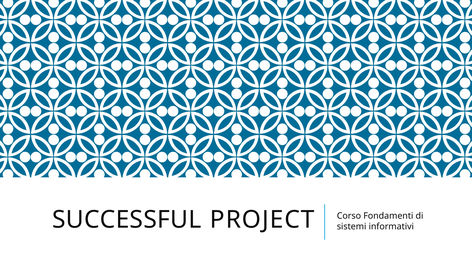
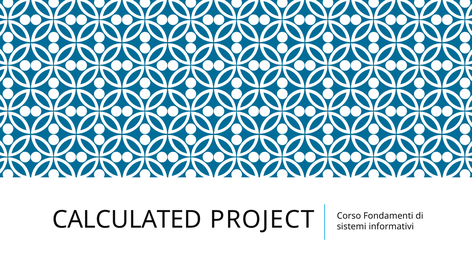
SUCCESSFUL: SUCCESSFUL -> CALCULATED
